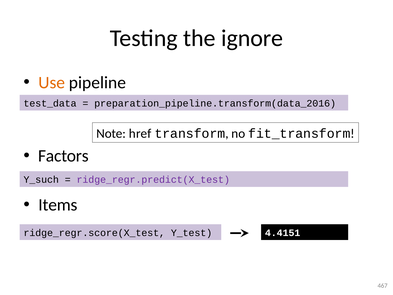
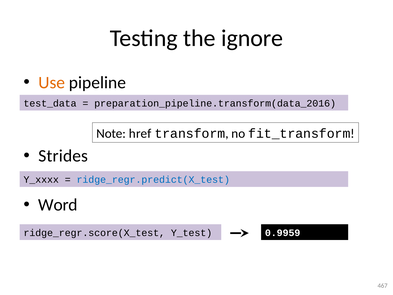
Factors: Factors -> Strides
Y_such: Y_such -> Y_xxxx
ridge_regr.predict(X_test colour: purple -> blue
Items: Items -> Word
4.4151: 4.4151 -> 0.9959
